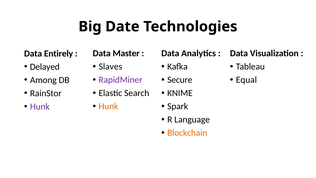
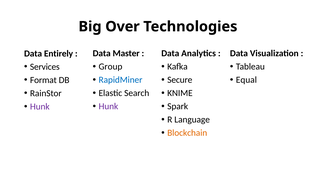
Date: Date -> Over
Slaves: Slaves -> Group
Delayed: Delayed -> Services
RapidMiner colour: purple -> blue
Among: Among -> Format
Hunk at (108, 106) colour: orange -> purple
